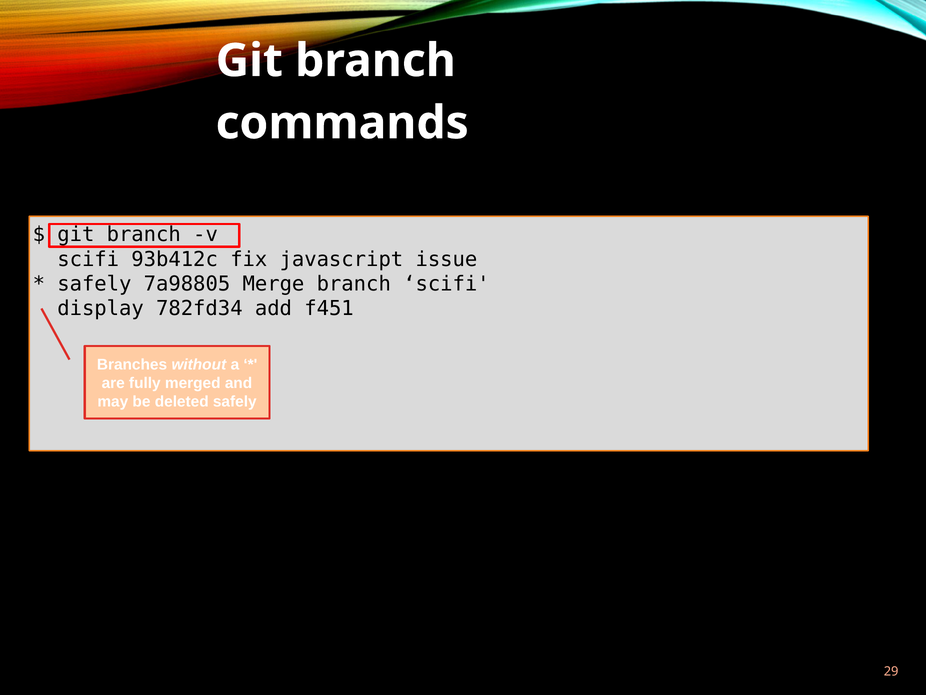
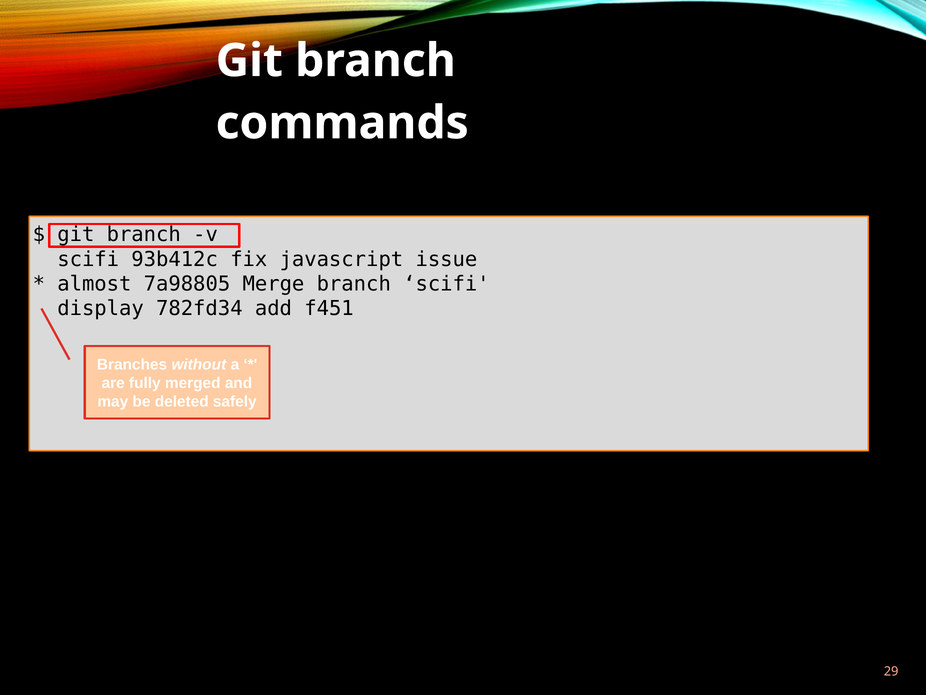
safely at (94, 284): safely -> almost
